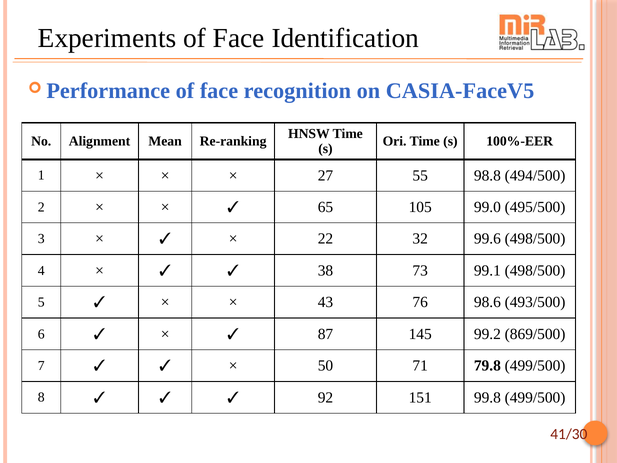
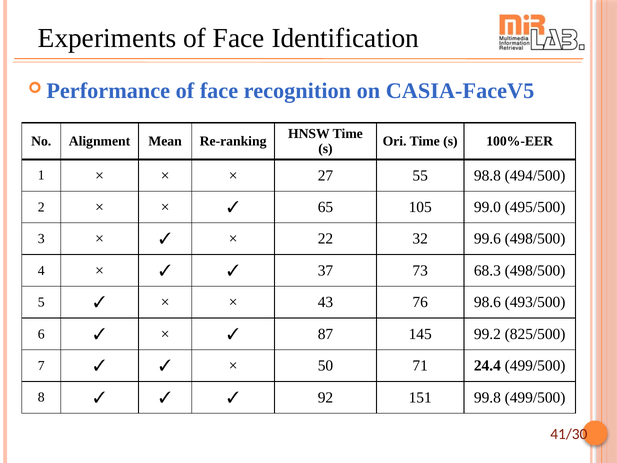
38: 38 -> 37
99.1: 99.1 -> 68.3
869/500: 869/500 -> 825/500
79.8: 79.8 -> 24.4
